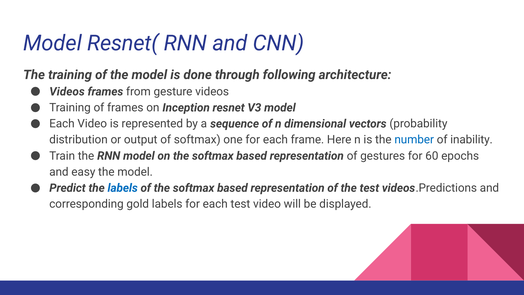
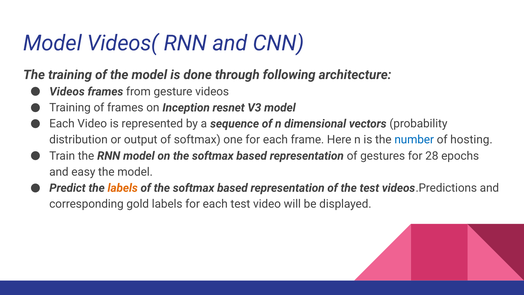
Resnet(: Resnet( -> Videos(
inability: inability -> hosting
60: 60 -> 28
labels at (123, 188) colour: blue -> orange
